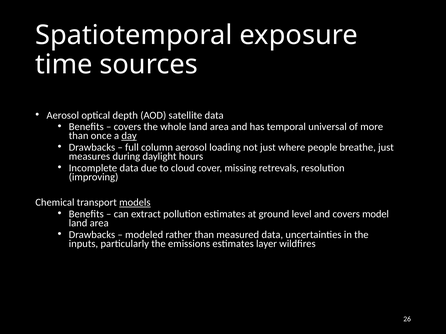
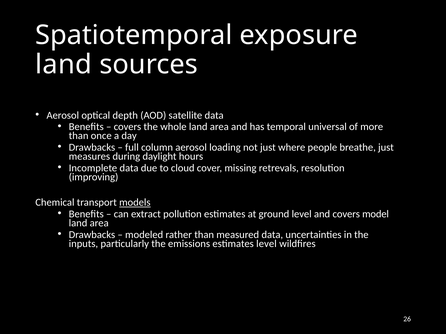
time at (64, 65): time -> land
day underline: present -> none
estimates layer: layer -> level
